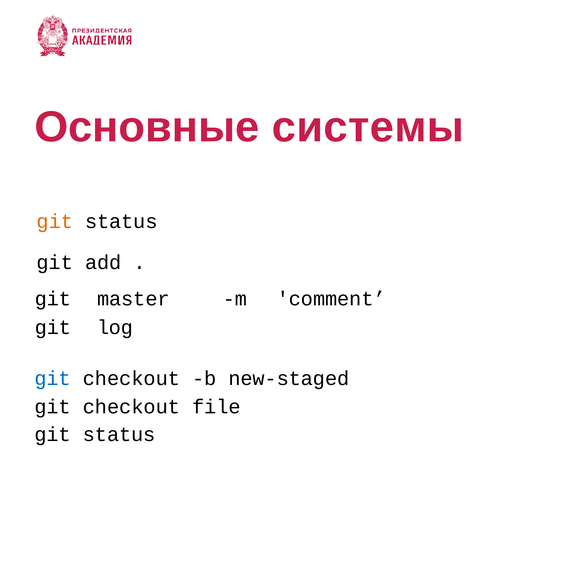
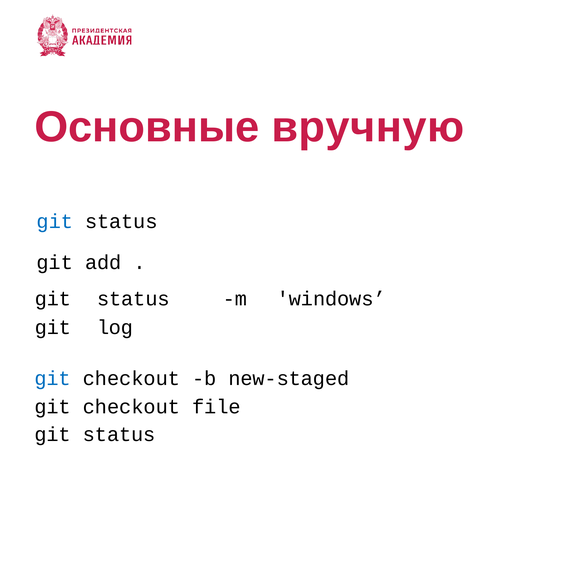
системы: системы -> вручную
git at (55, 222) colour: orange -> blue
master at (133, 299): master -> status
comment: comment -> windows
